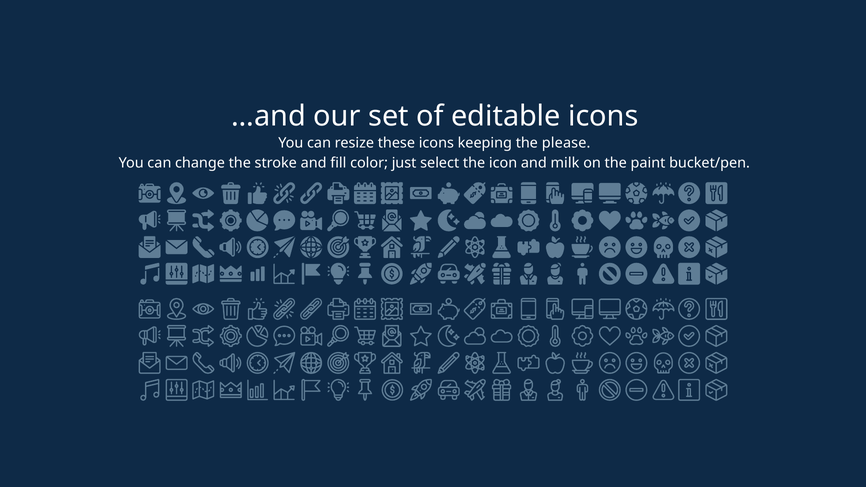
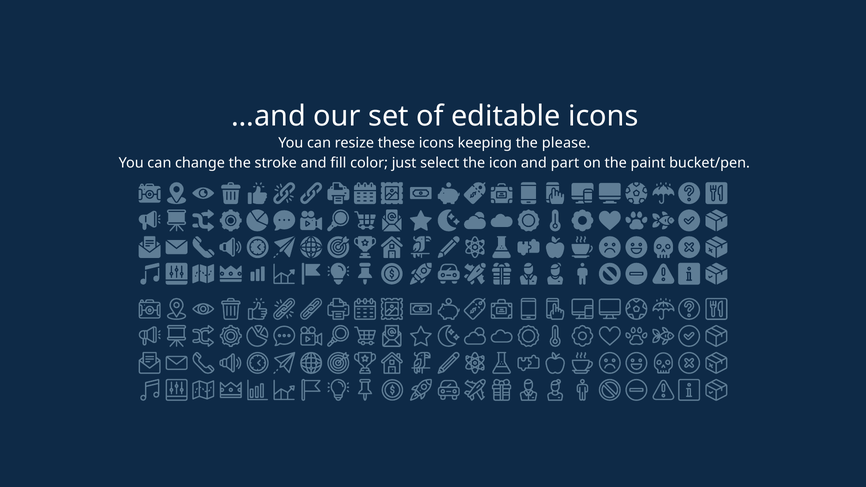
milk: milk -> part
